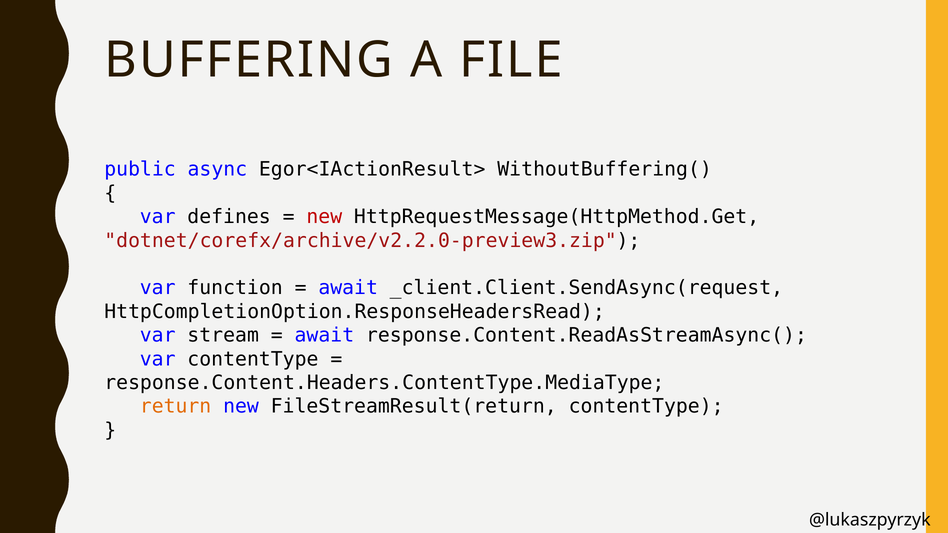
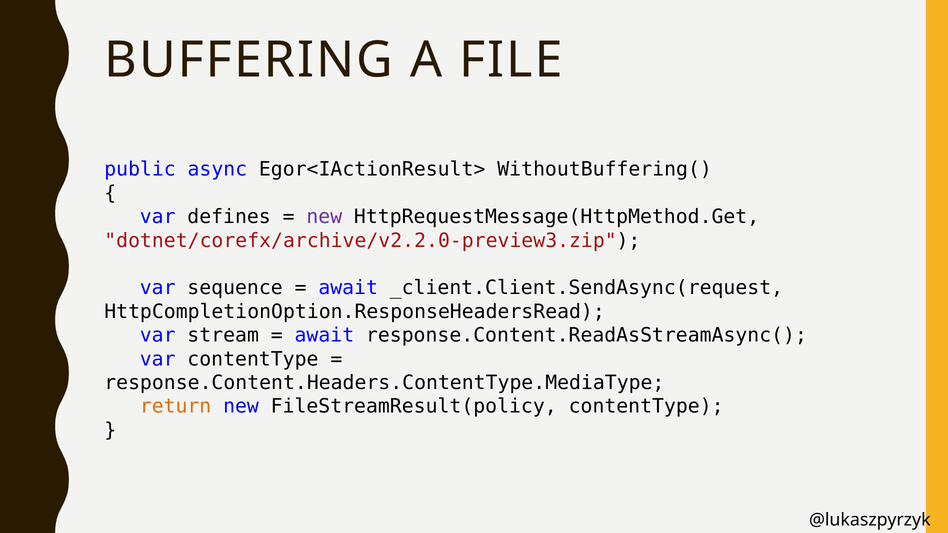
new at (324, 217) colour: red -> purple
function: function -> sequence
FileStreamResult(return: FileStreamResult(return -> FileStreamResult(policy
